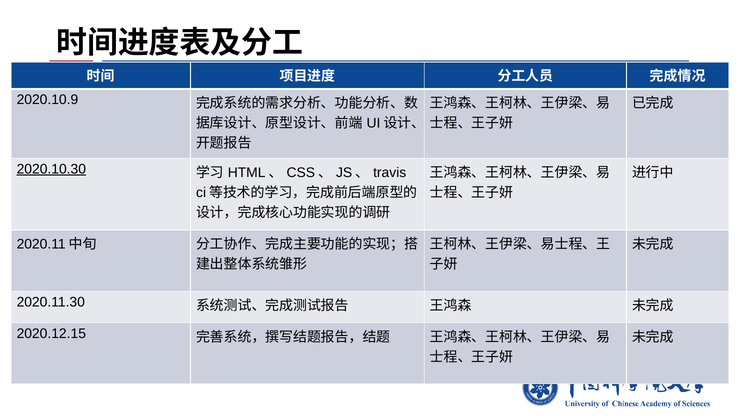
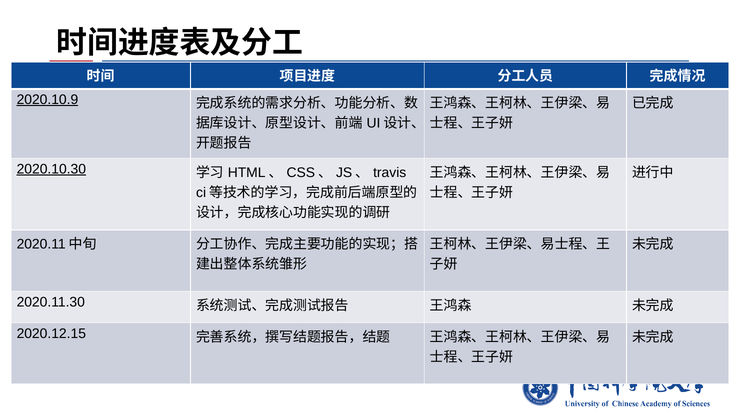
2020.10.9 underline: none -> present
